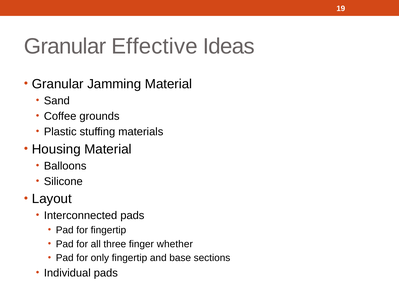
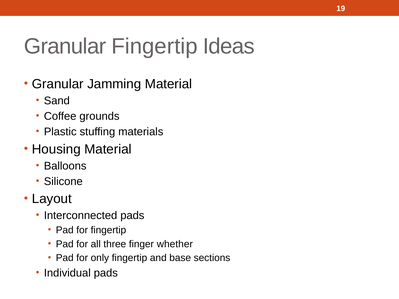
Granular Effective: Effective -> Fingertip
